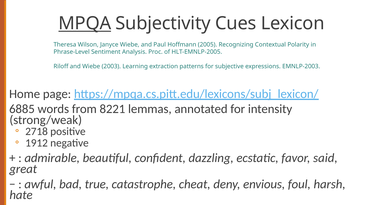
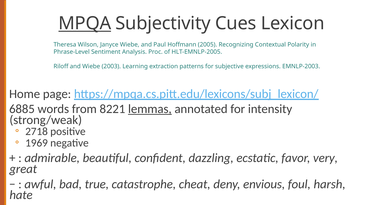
lemmas underline: none -> present
1912: 1912 -> 1969
said: said -> very
